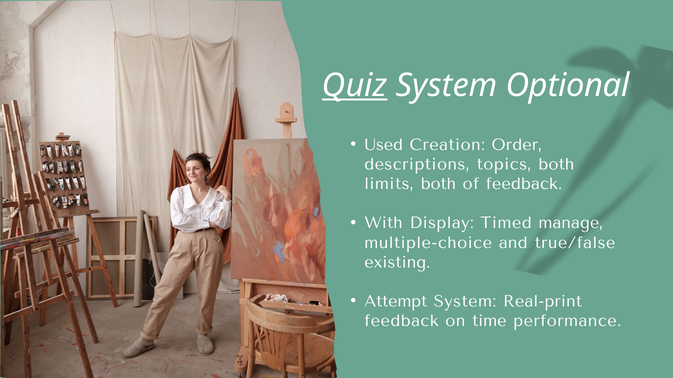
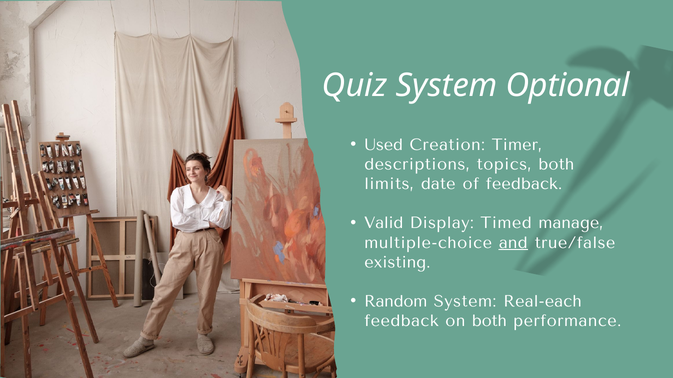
Quiz underline: present -> none
Order: Order -> Timer
limits both: both -> date
With: With -> Valid
and underline: none -> present
Attempt: Attempt -> Random
Real-print: Real-print -> Real-each
on time: time -> both
